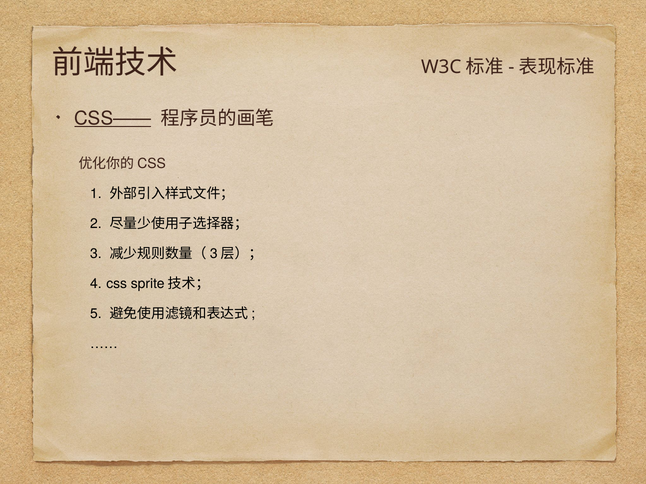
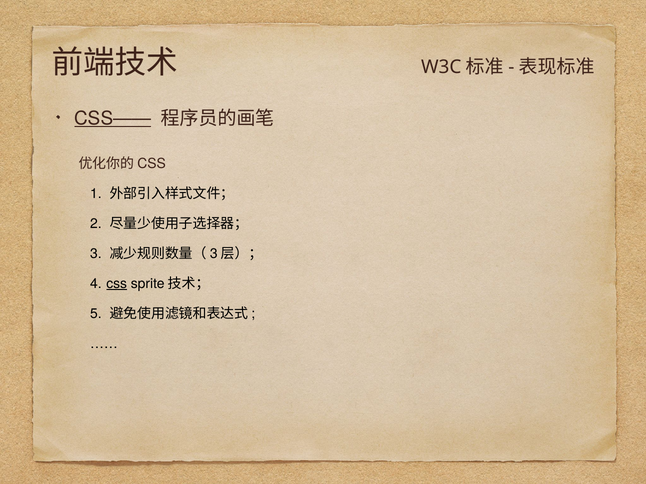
css underline: none -> present
